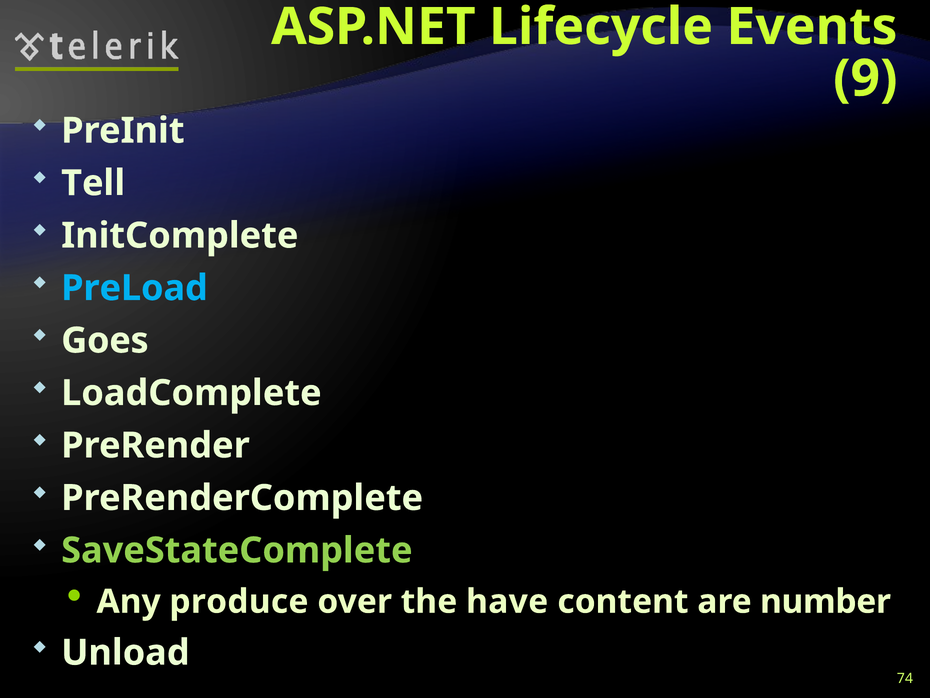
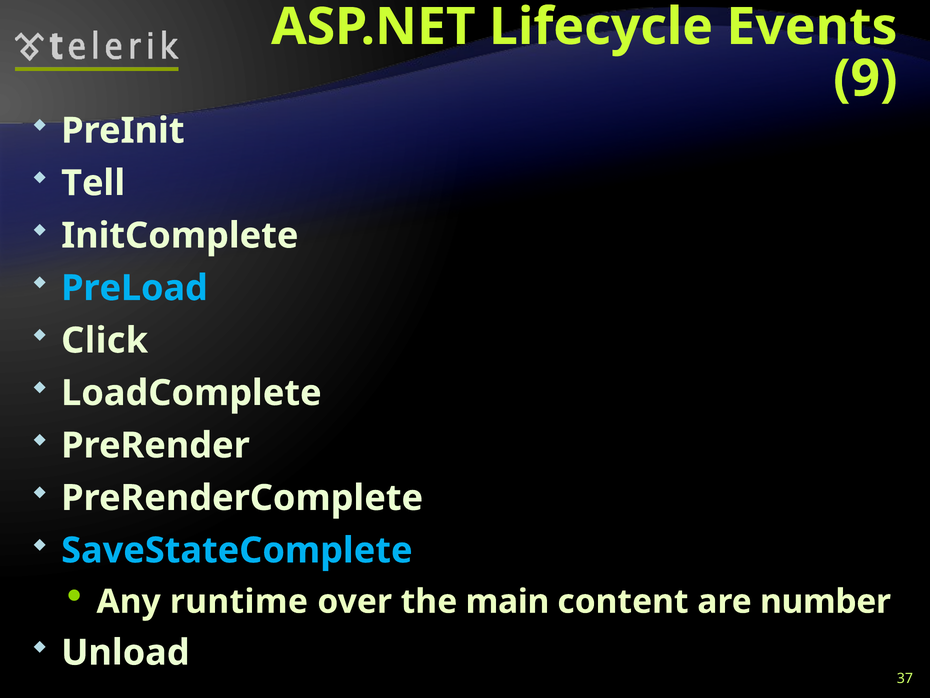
Goes: Goes -> Click
SaveStateComplete colour: light green -> light blue
produce: produce -> runtime
have: have -> main
74: 74 -> 37
